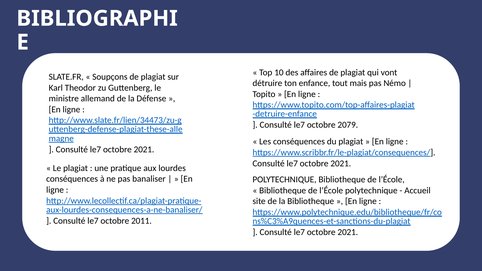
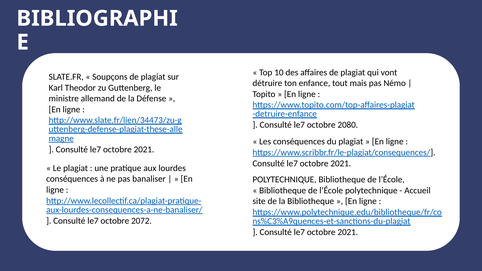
2079: 2079 -> 2080
2011: 2011 -> 2072
